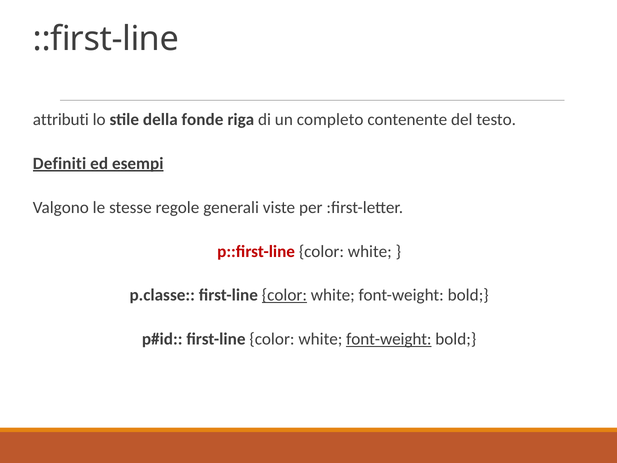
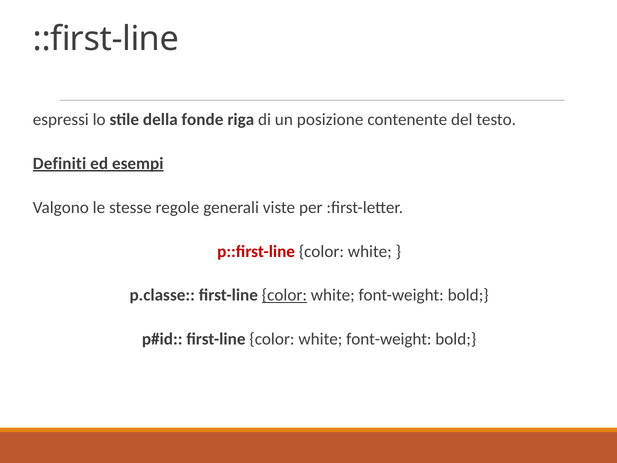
attributi: attributi -> espressi
completo: completo -> posizione
font-weight at (389, 339) underline: present -> none
